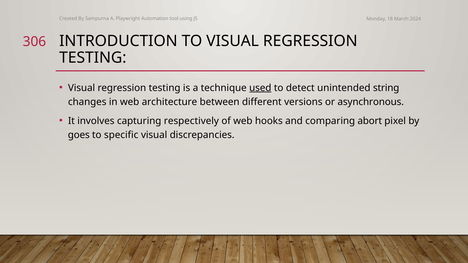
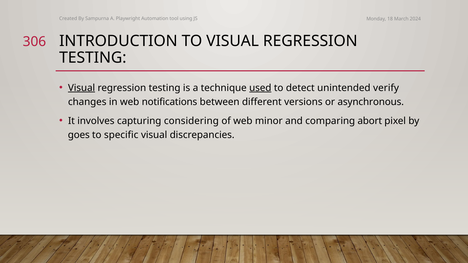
Visual at (82, 88) underline: none -> present
string: string -> verify
architecture: architecture -> notifications
respectively: respectively -> considering
hooks: hooks -> minor
